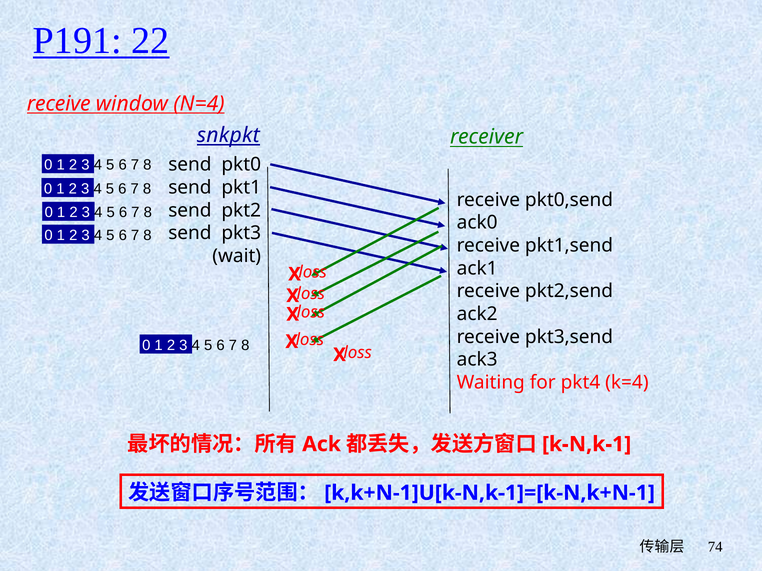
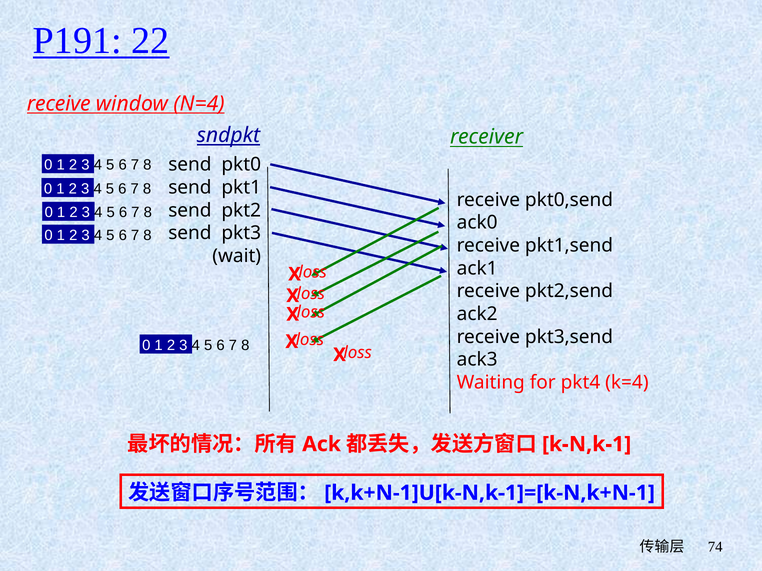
snkpkt: snkpkt -> sndpkt
